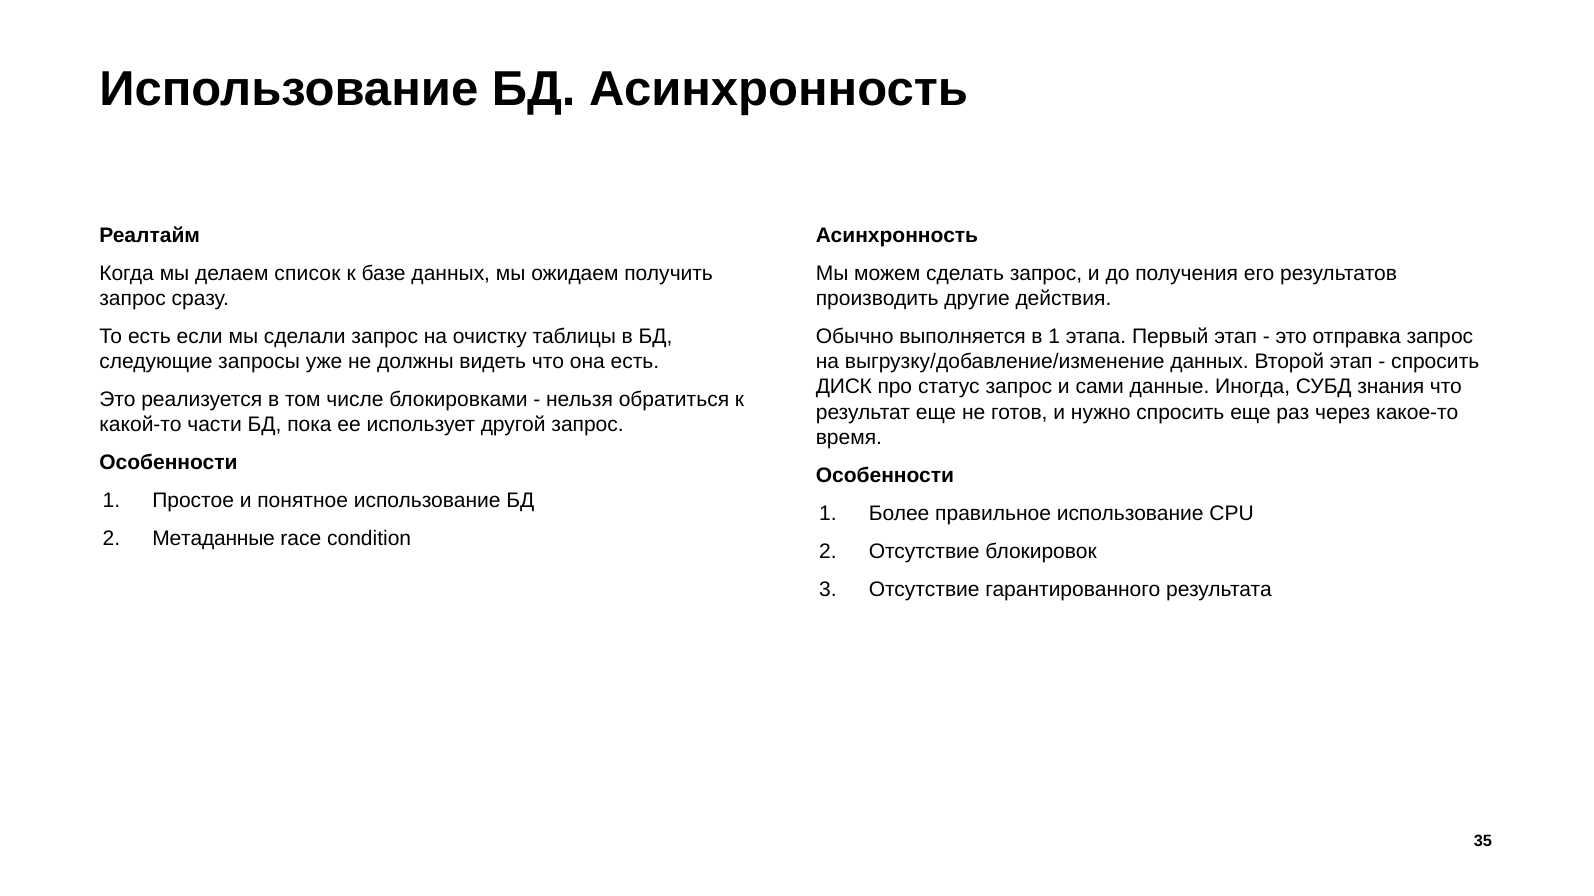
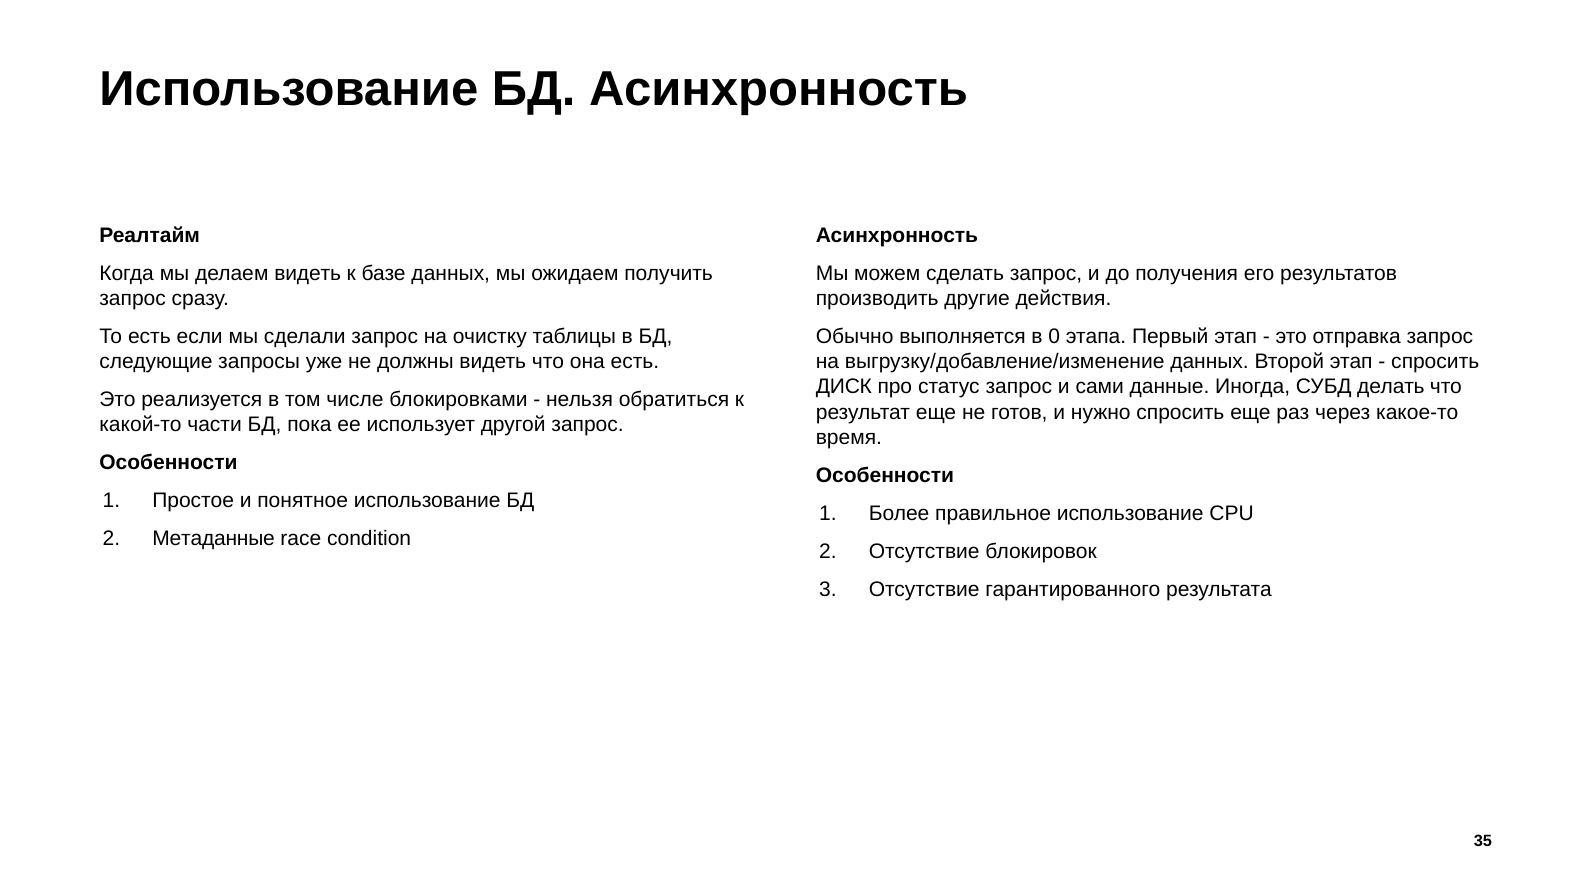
делаем список: список -> видеть
в 1: 1 -> 0
знания: знания -> делать
